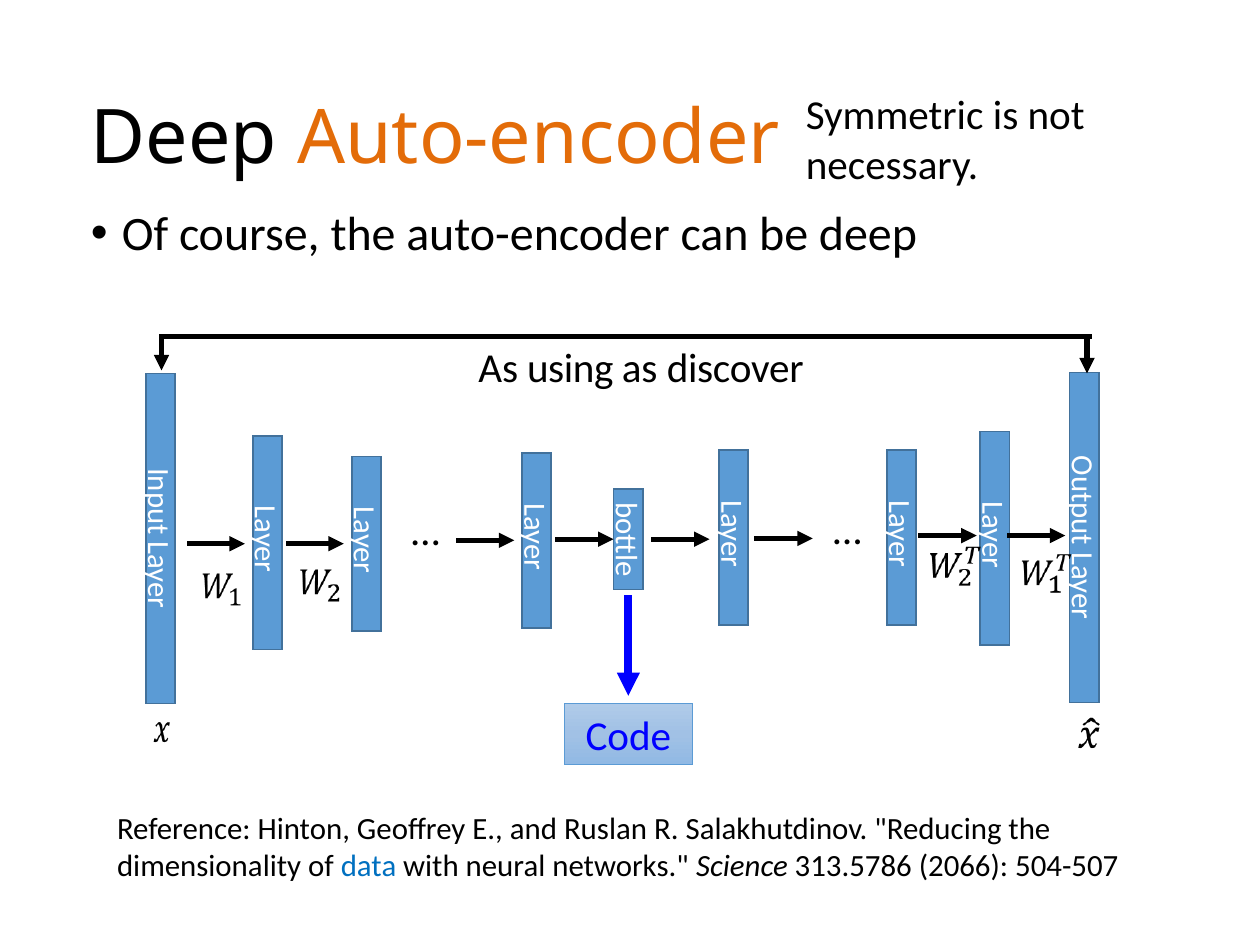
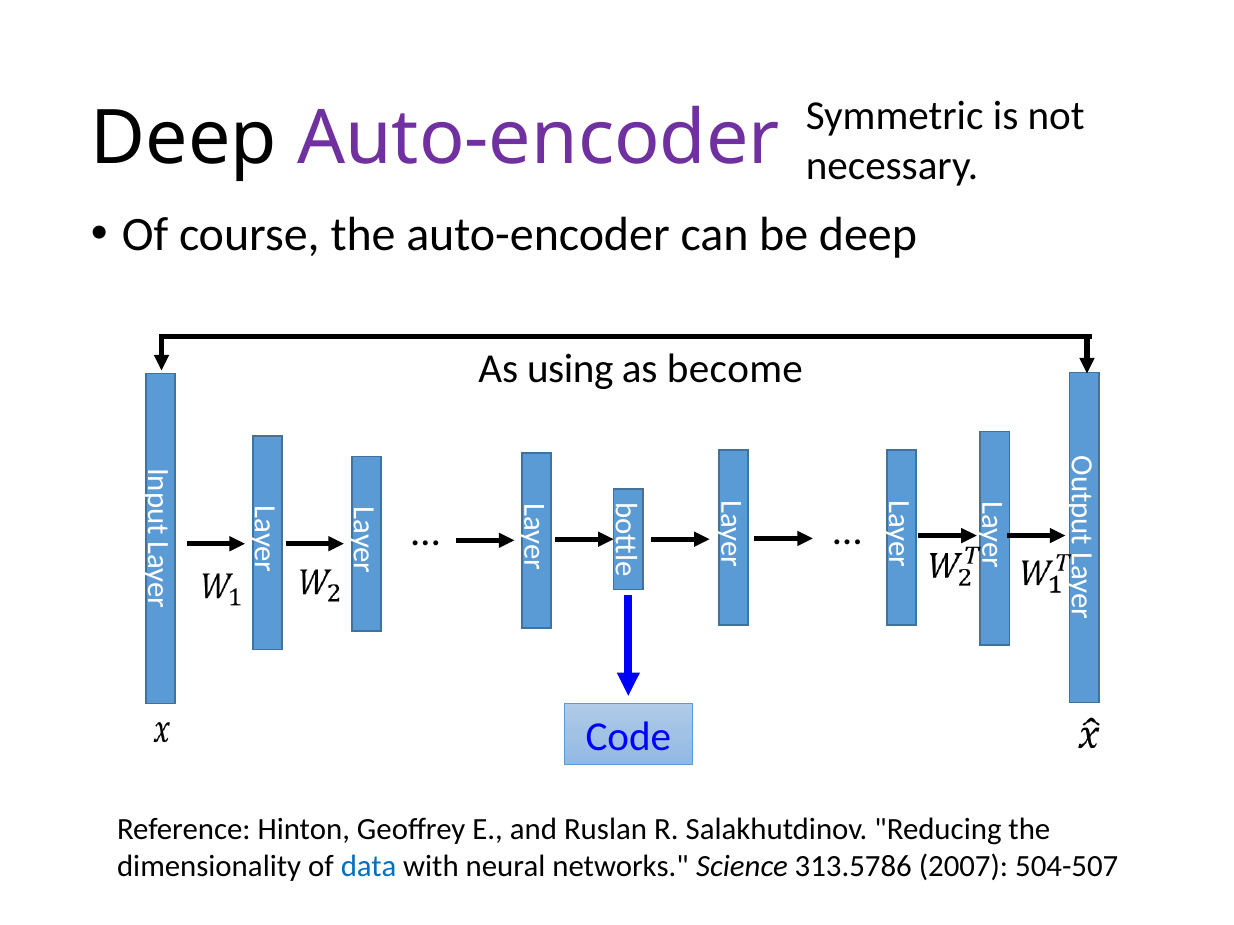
Auto-encoder at (538, 138) colour: orange -> purple
discover: discover -> become
2066: 2066 -> 2007
